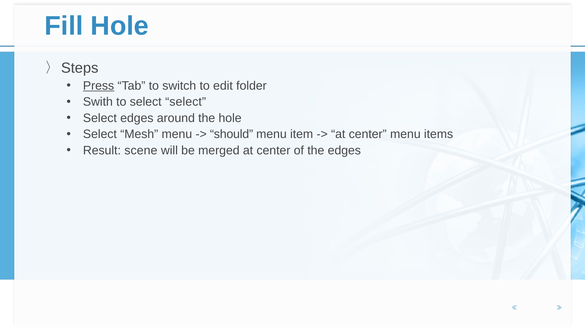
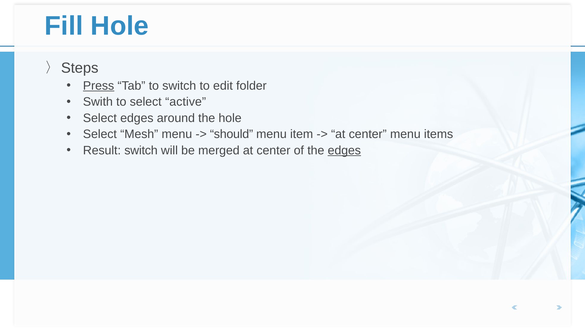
select select: select -> active
Result scene: scene -> switch
edges at (344, 150) underline: none -> present
